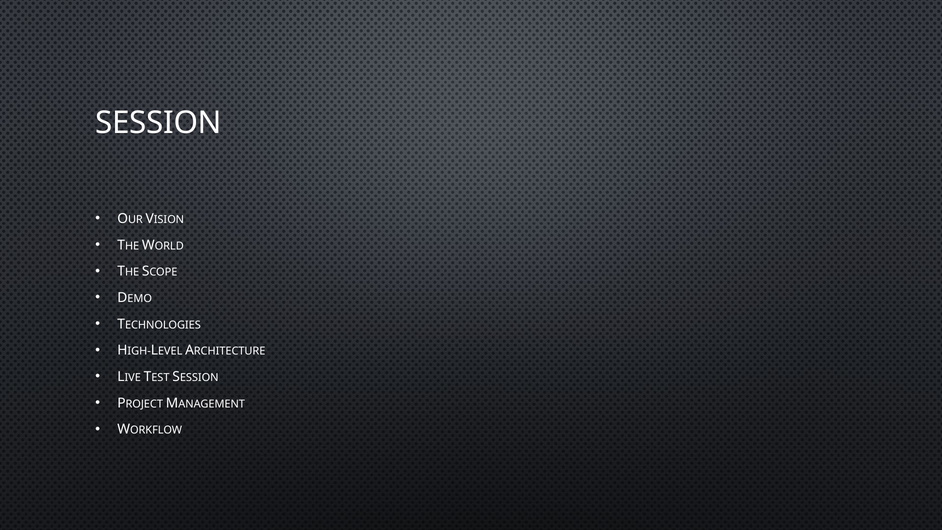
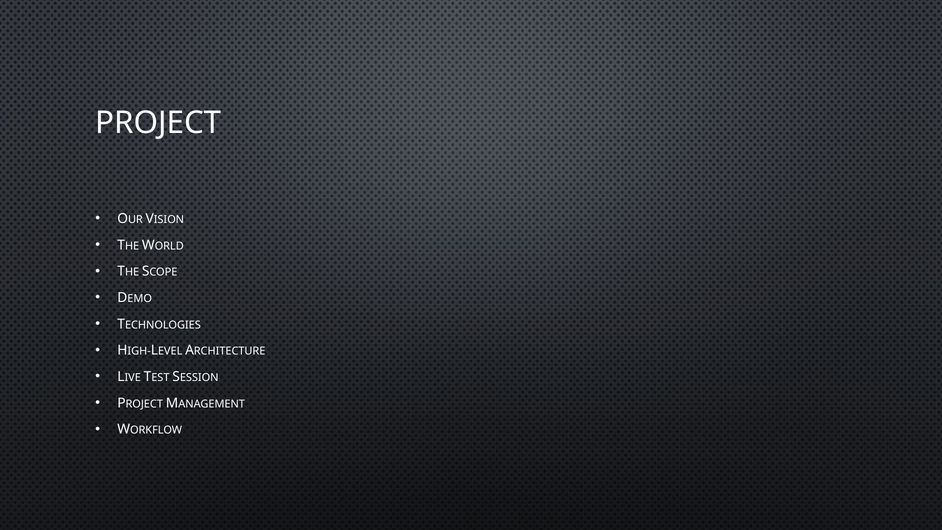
SESSION at (158, 123): SESSION -> PROJECT
